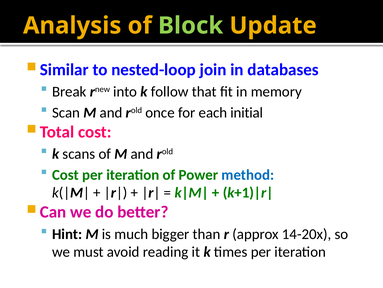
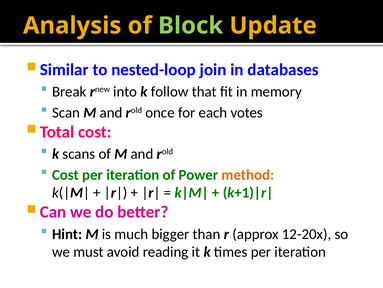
initial: initial -> votes
method colour: blue -> orange
14-20x: 14-20x -> 12-20x
